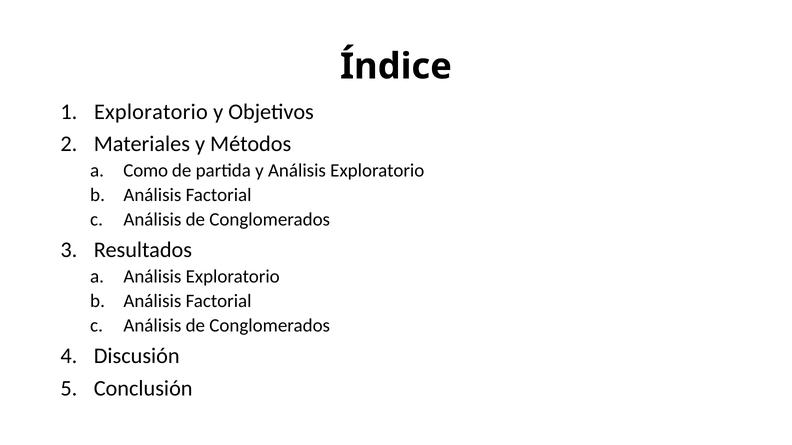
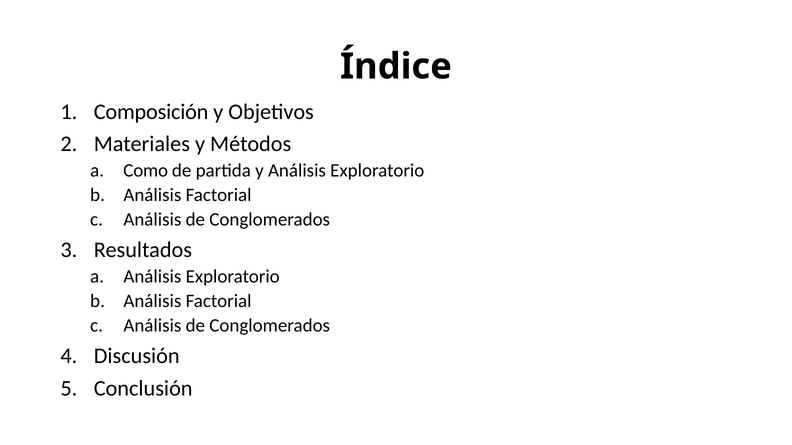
Exploratorio at (151, 112): Exploratorio -> Composición
